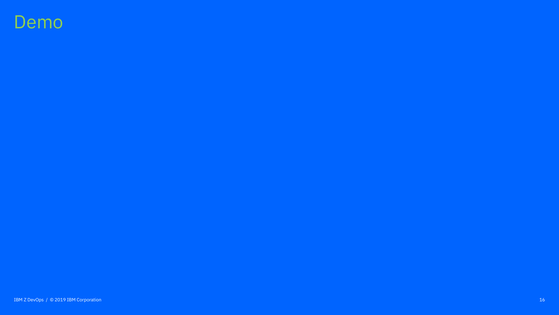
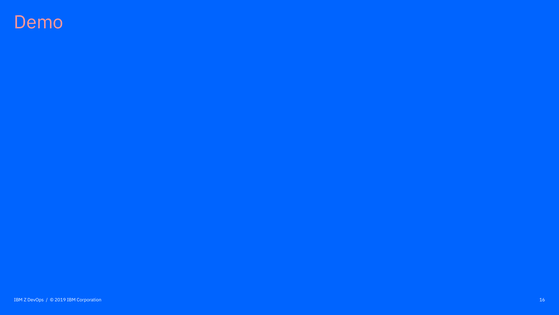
Demo colour: light green -> pink
